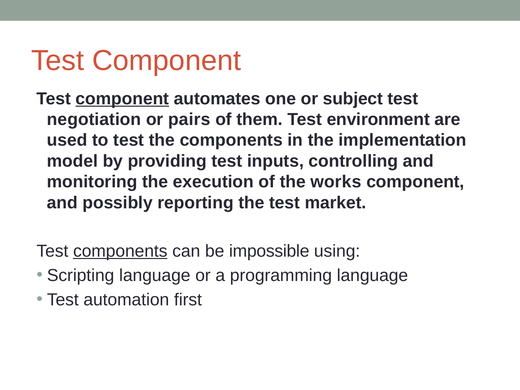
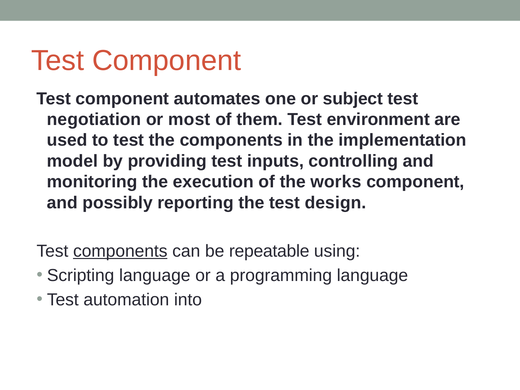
component at (122, 99) underline: present -> none
pairs: pairs -> most
market: market -> design
impossible: impossible -> repeatable
first: first -> into
